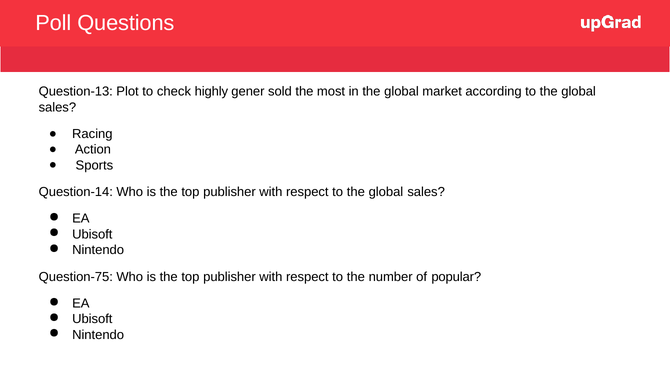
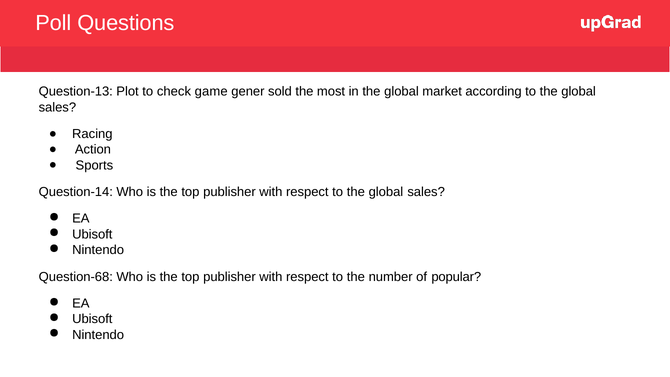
highly: highly -> game
Question-75: Question-75 -> Question-68
